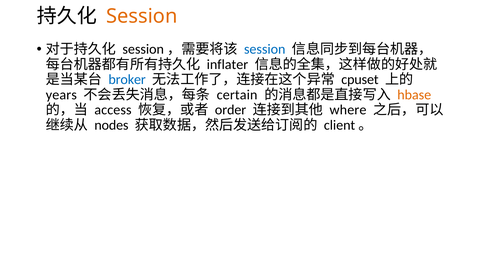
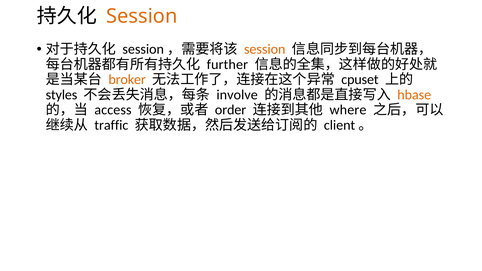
session at (265, 49) colour: blue -> orange
inflater: inflater -> further
broker colour: blue -> orange
years: years -> styles
certain: certain -> involve
nodes: nodes -> traffic
